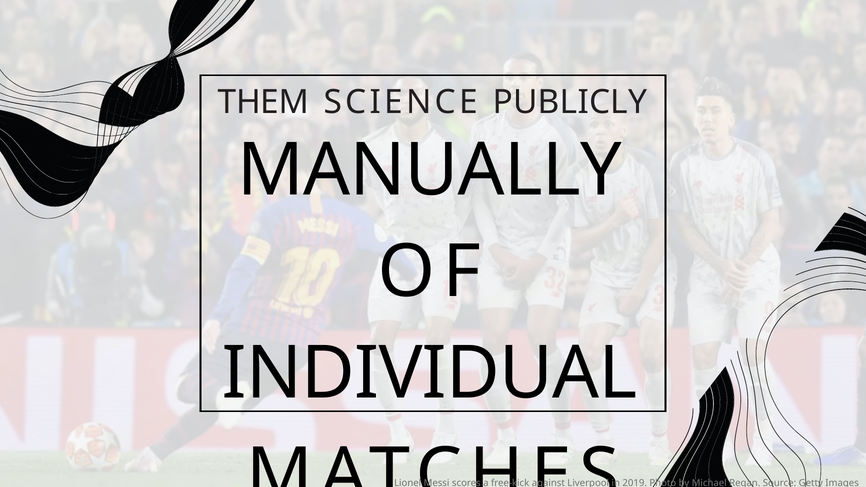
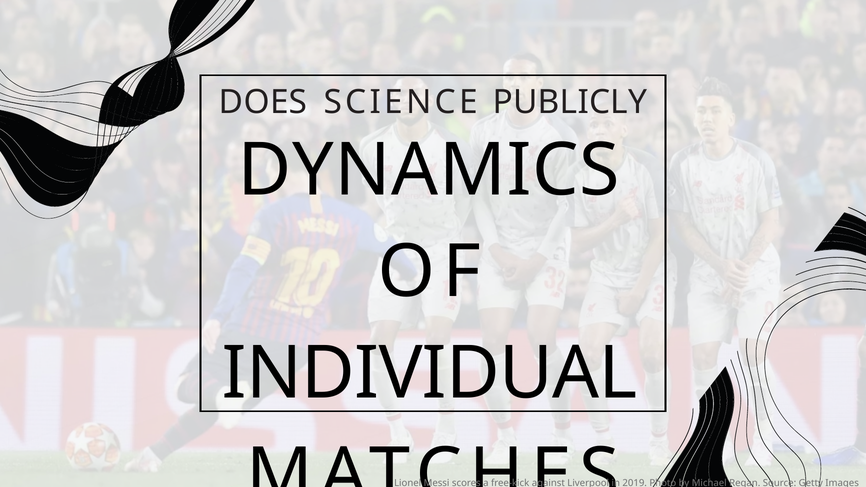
THEM: THEM -> DOES
MANUALLY: MANUALLY -> DYNAMICS
